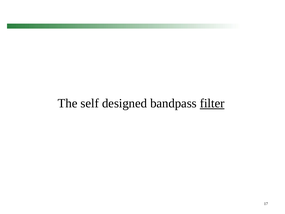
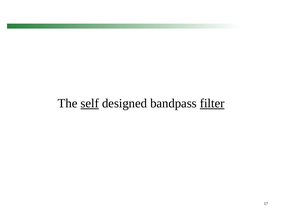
self underline: none -> present
